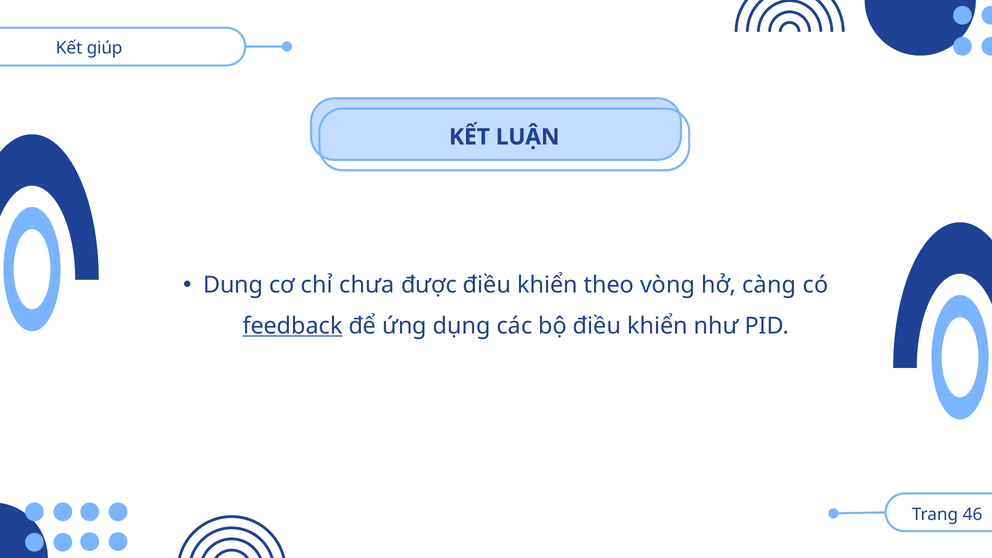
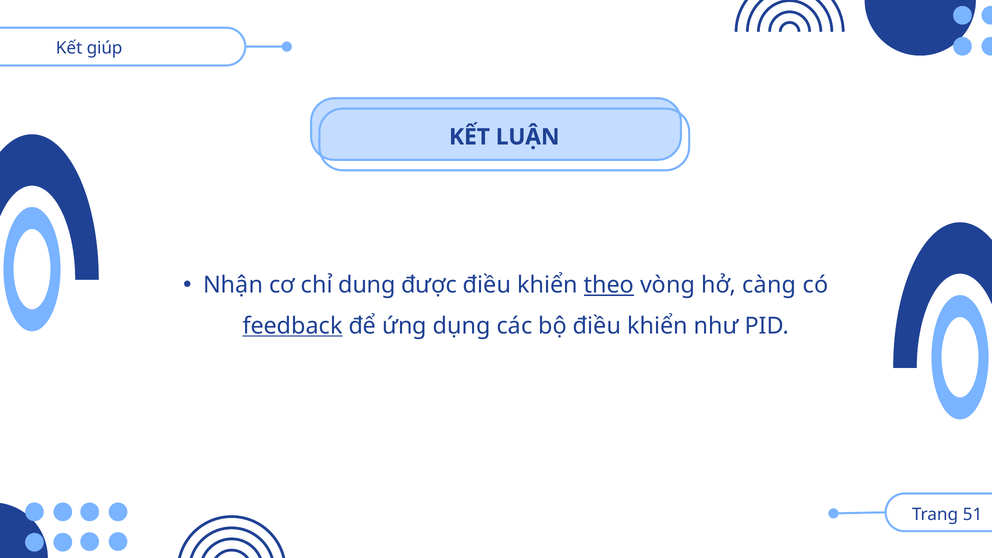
Dung: Dung -> Nhận
chưa: chưa -> dung
theo underline: none -> present
46: 46 -> 51
